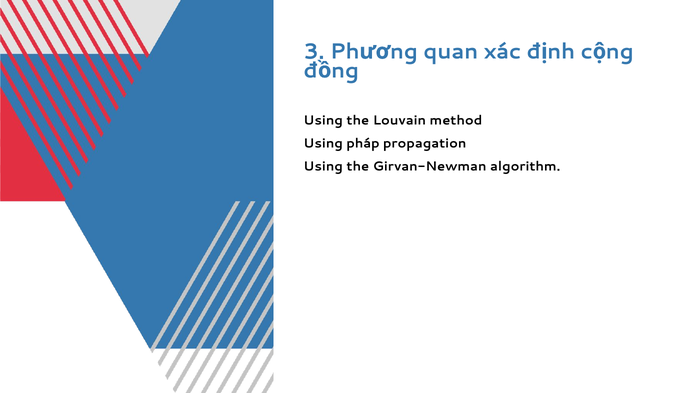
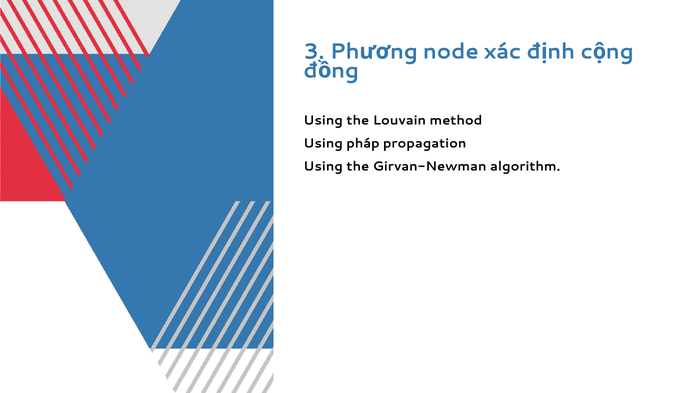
quan: quan -> node
